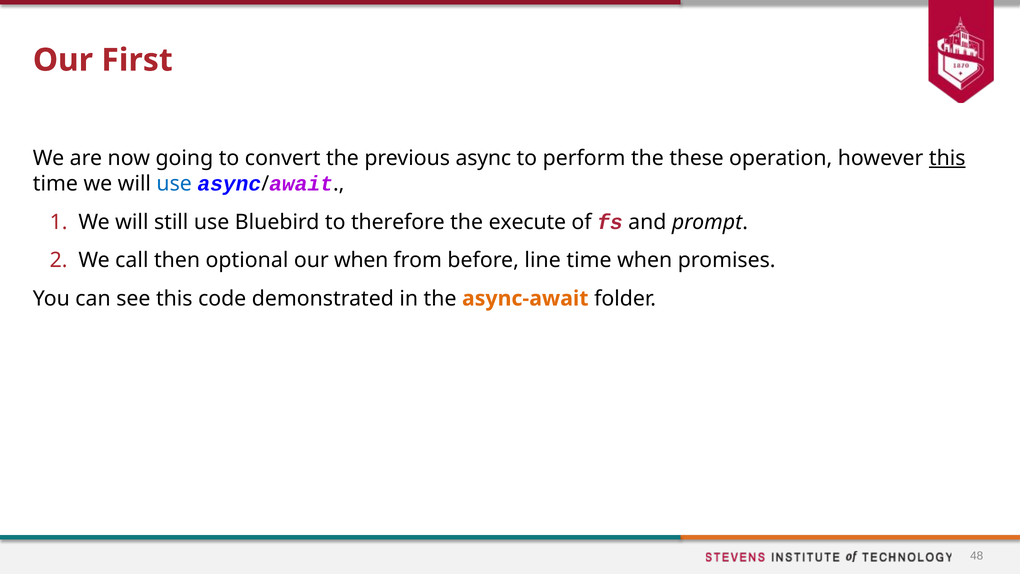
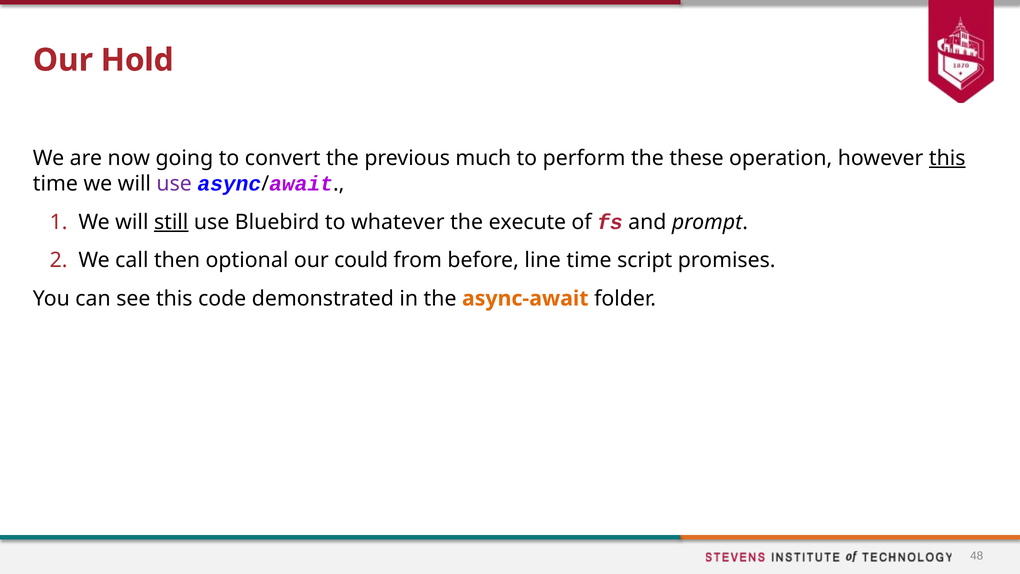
First: First -> Hold
async: async -> much
use at (174, 184) colour: blue -> purple
still underline: none -> present
therefore: therefore -> whatever
our when: when -> could
time when: when -> script
